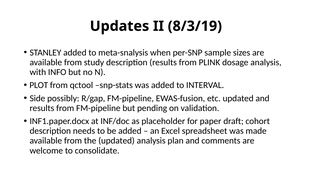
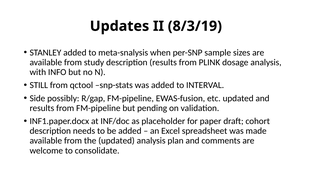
PLOT: PLOT -> STILL
